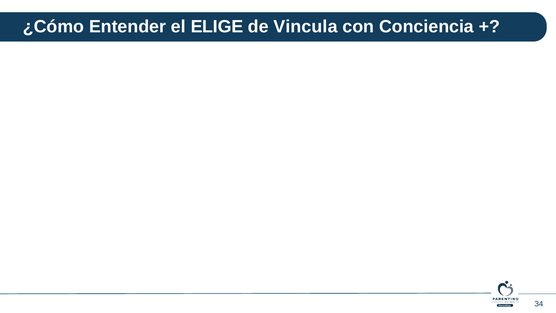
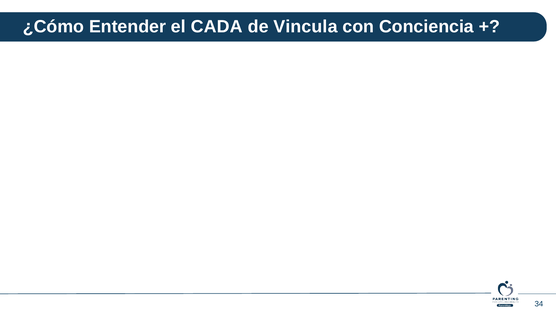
ELIGE: ELIGE -> CADA
